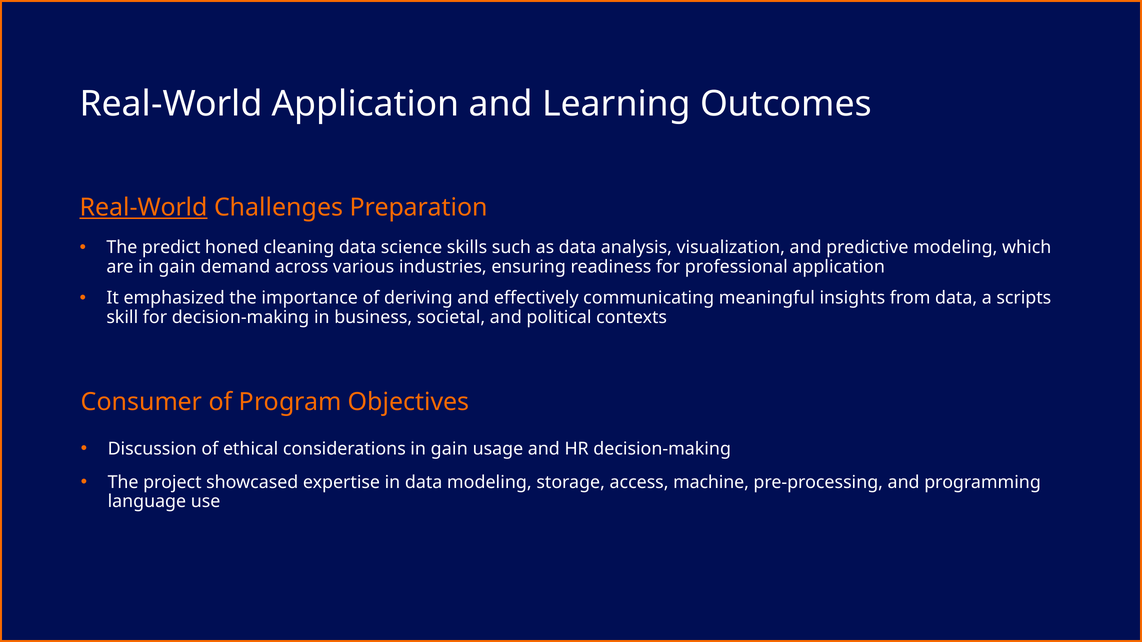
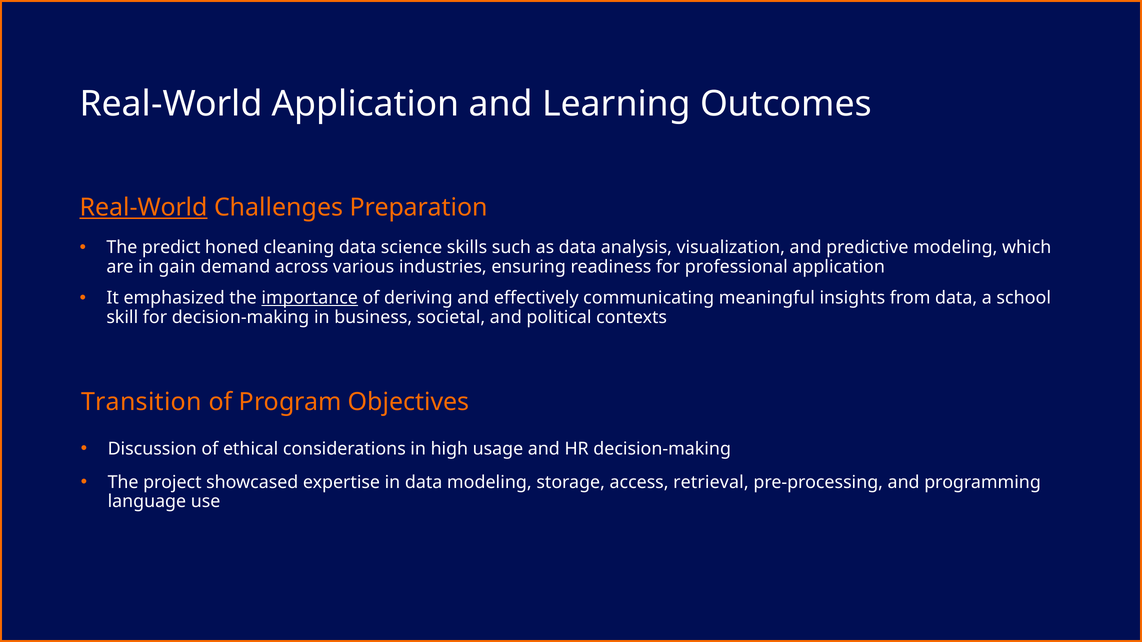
importance underline: none -> present
scripts: scripts -> school
Consumer: Consumer -> Transition
considerations in gain: gain -> high
machine: machine -> retrieval
